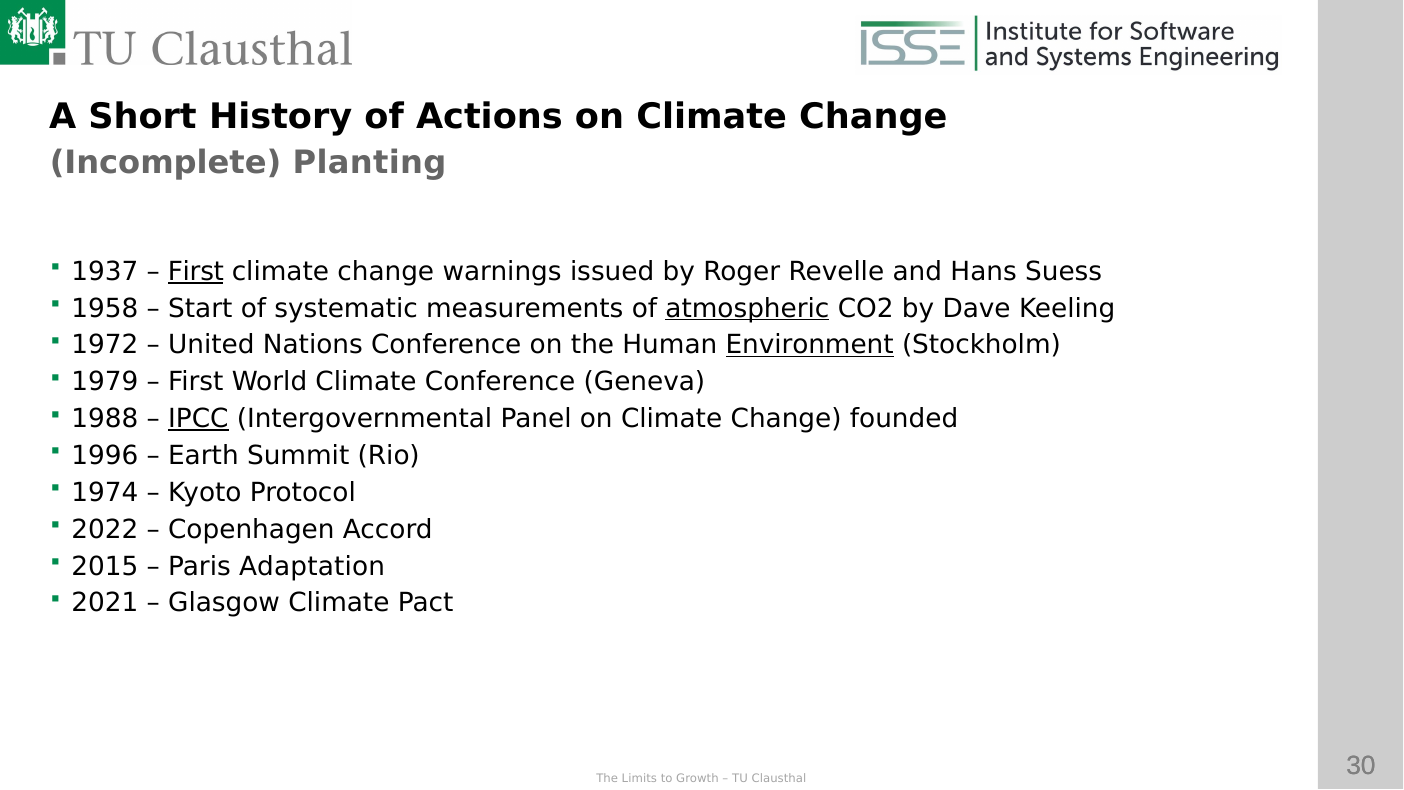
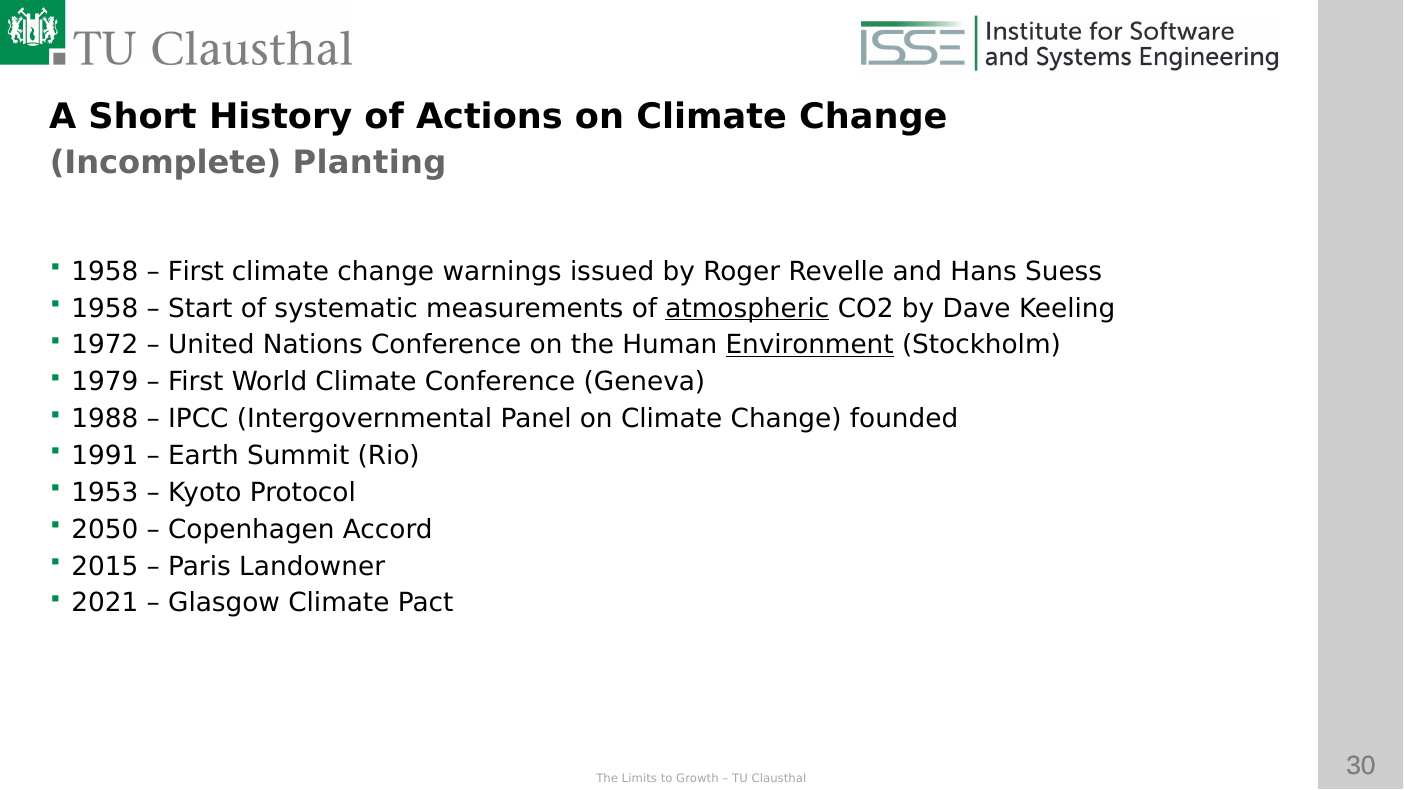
1937 at (105, 271): 1937 -> 1958
First at (196, 271) underline: present -> none
IPCC underline: present -> none
1996: 1996 -> 1991
1974: 1974 -> 1953
2022: 2022 -> 2050
Adaptation: Adaptation -> Landowner
